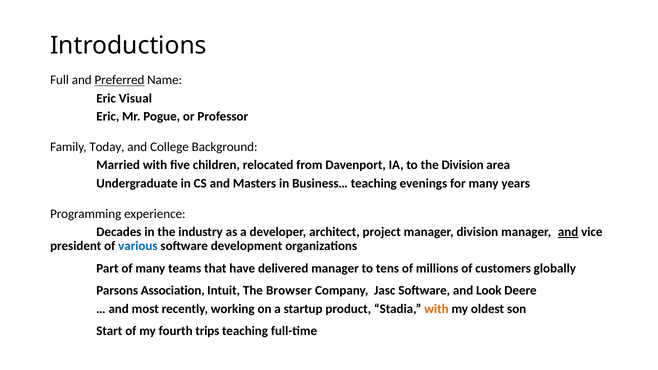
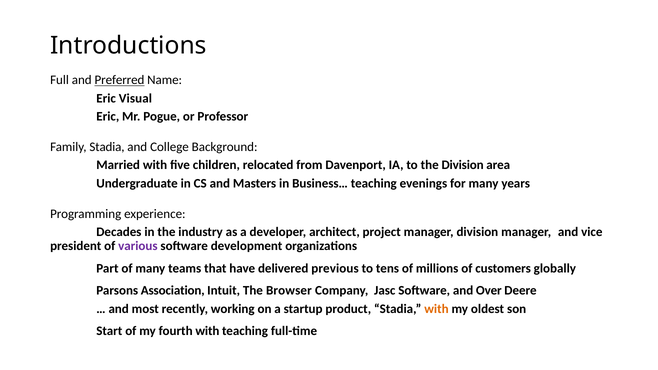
Family Today: Today -> Stadia
and at (568, 232) underline: present -> none
various colour: blue -> purple
delivered manager: manager -> previous
Look: Look -> Over
fourth trips: trips -> with
